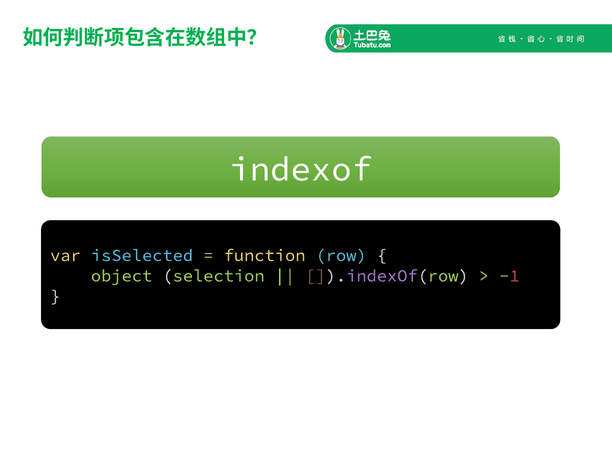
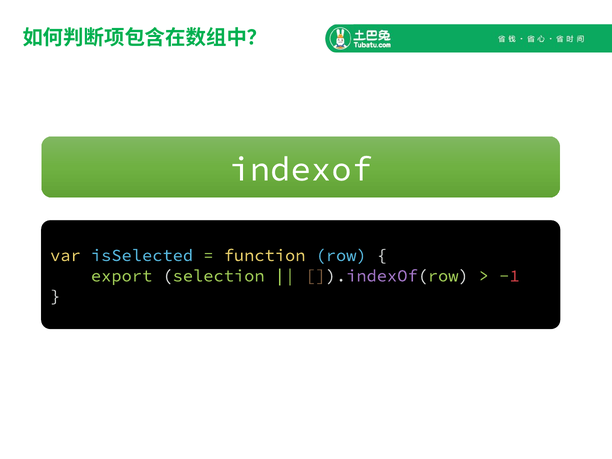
object: object -> export
